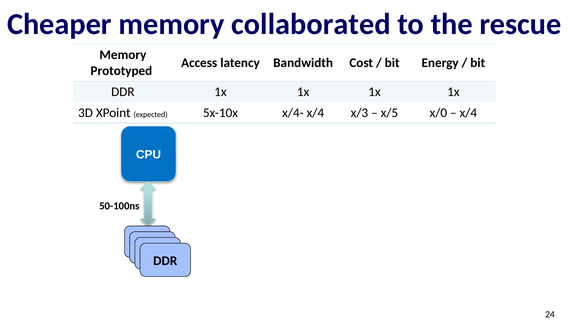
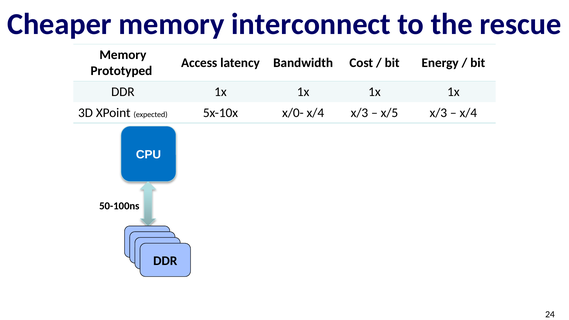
collaborated: collaborated -> interconnect
x/4-: x/4- -> x/0-
x/5 x/0: x/0 -> x/3
